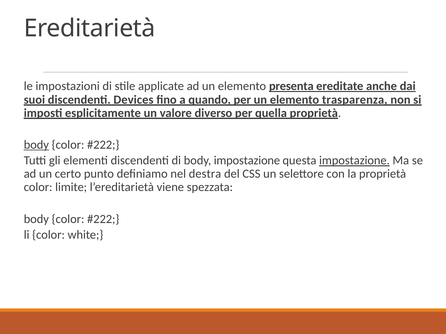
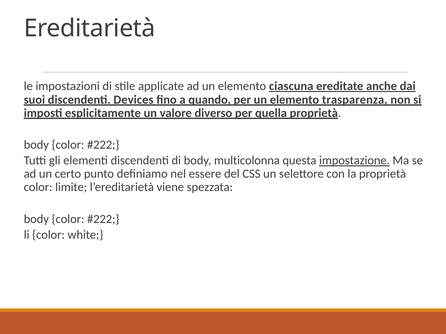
presenta: presenta -> ciascuna
body at (36, 145) underline: present -> none
body impostazione: impostazione -> multicolonna
destra: destra -> essere
